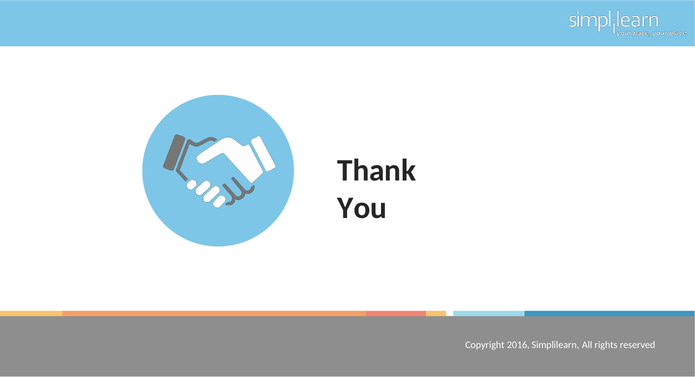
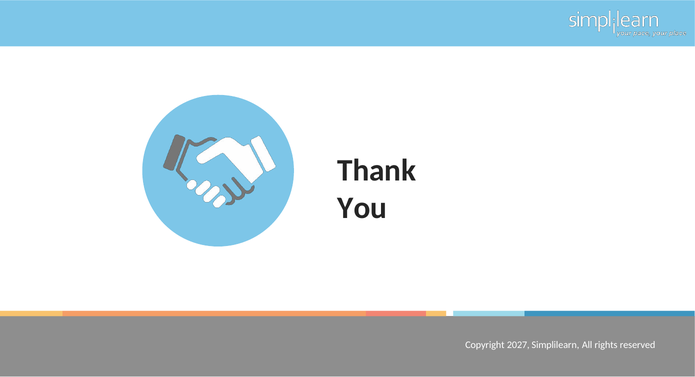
2016: 2016 -> 2027
